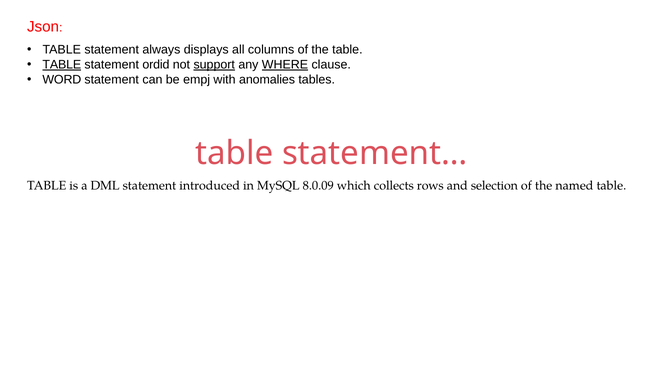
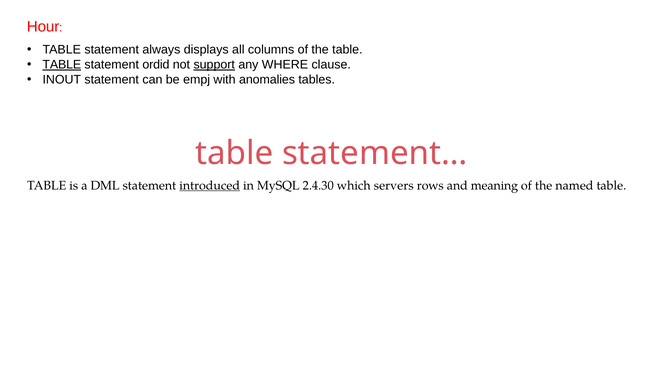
Json: Json -> Hour
WHERE underline: present -> none
WORD: WORD -> INOUT
introduced underline: none -> present
8.0.09: 8.0.09 -> 2.4.30
collects: collects -> servers
selection: selection -> meaning
